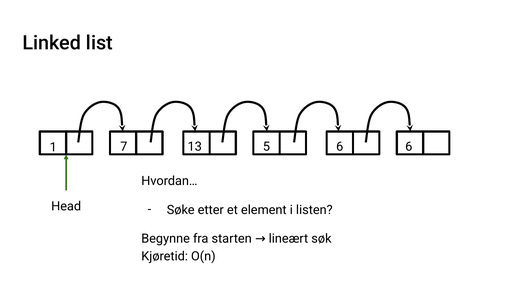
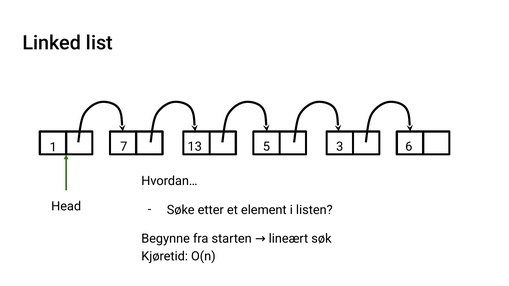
5 6: 6 -> 3
